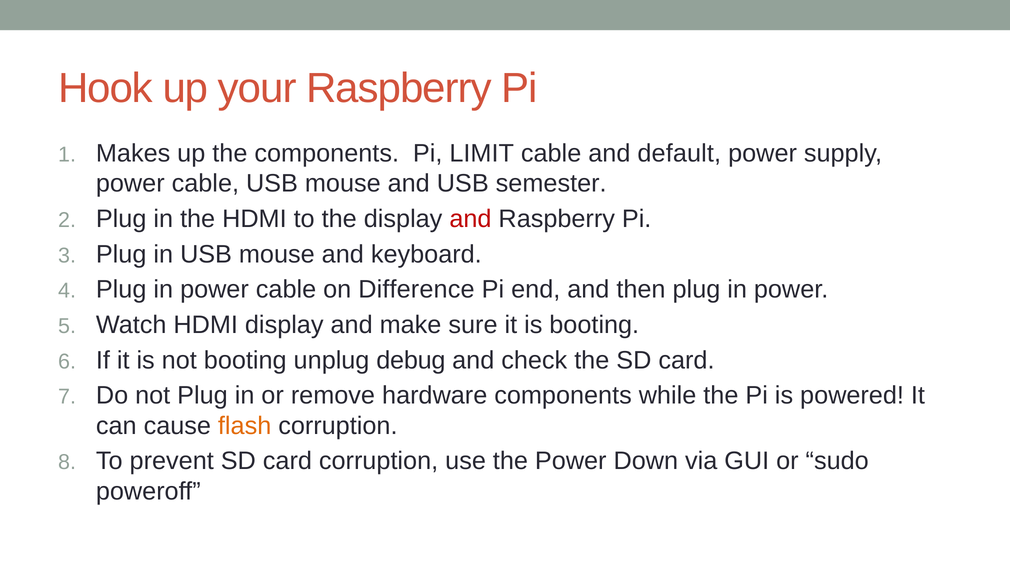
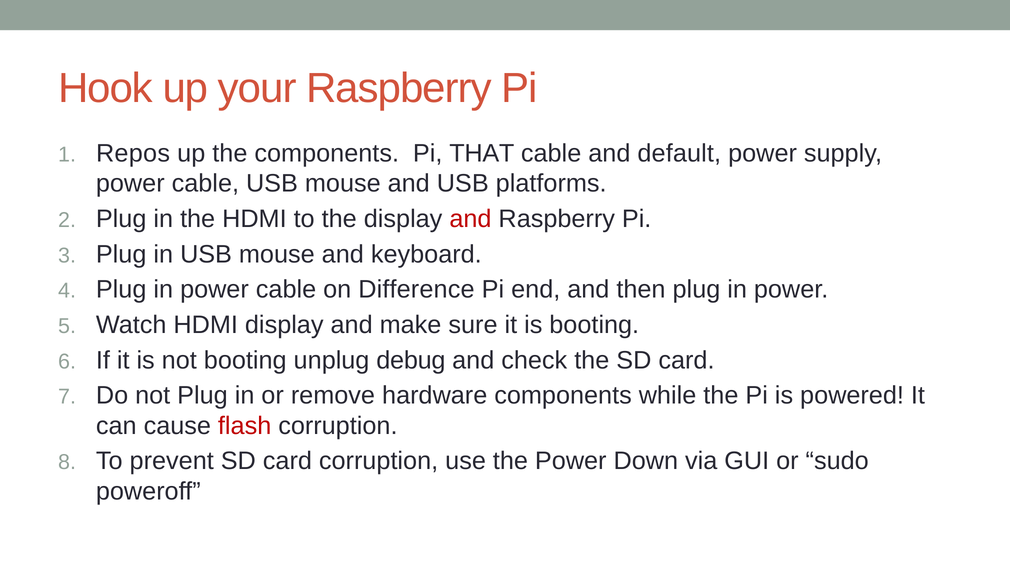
Makes: Makes -> Repos
LIMIT: LIMIT -> THAT
semester: semester -> platforms
flash colour: orange -> red
